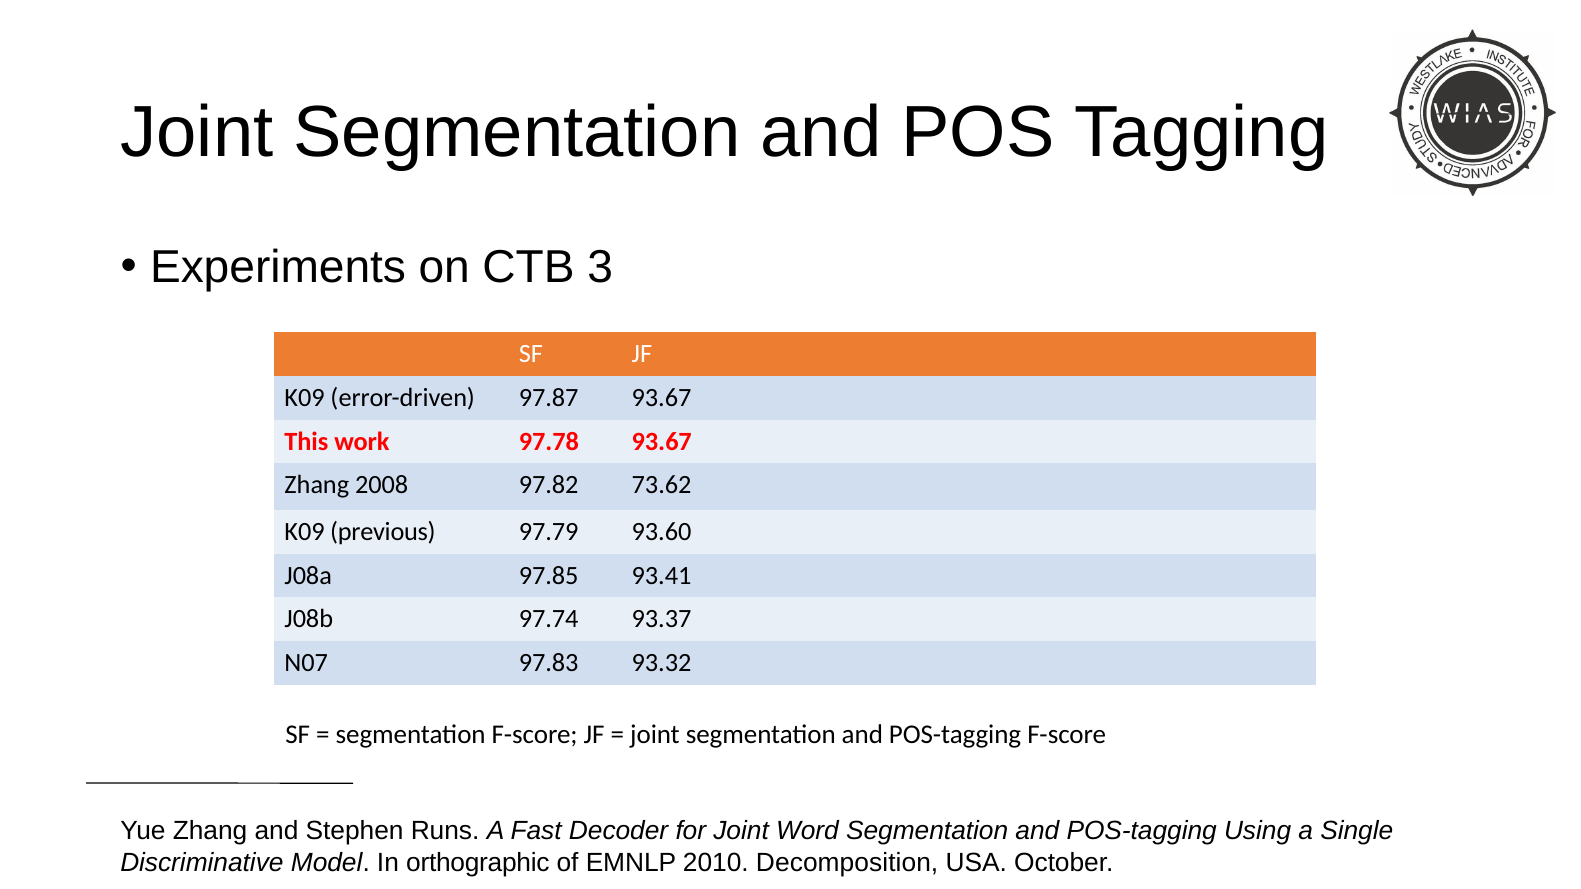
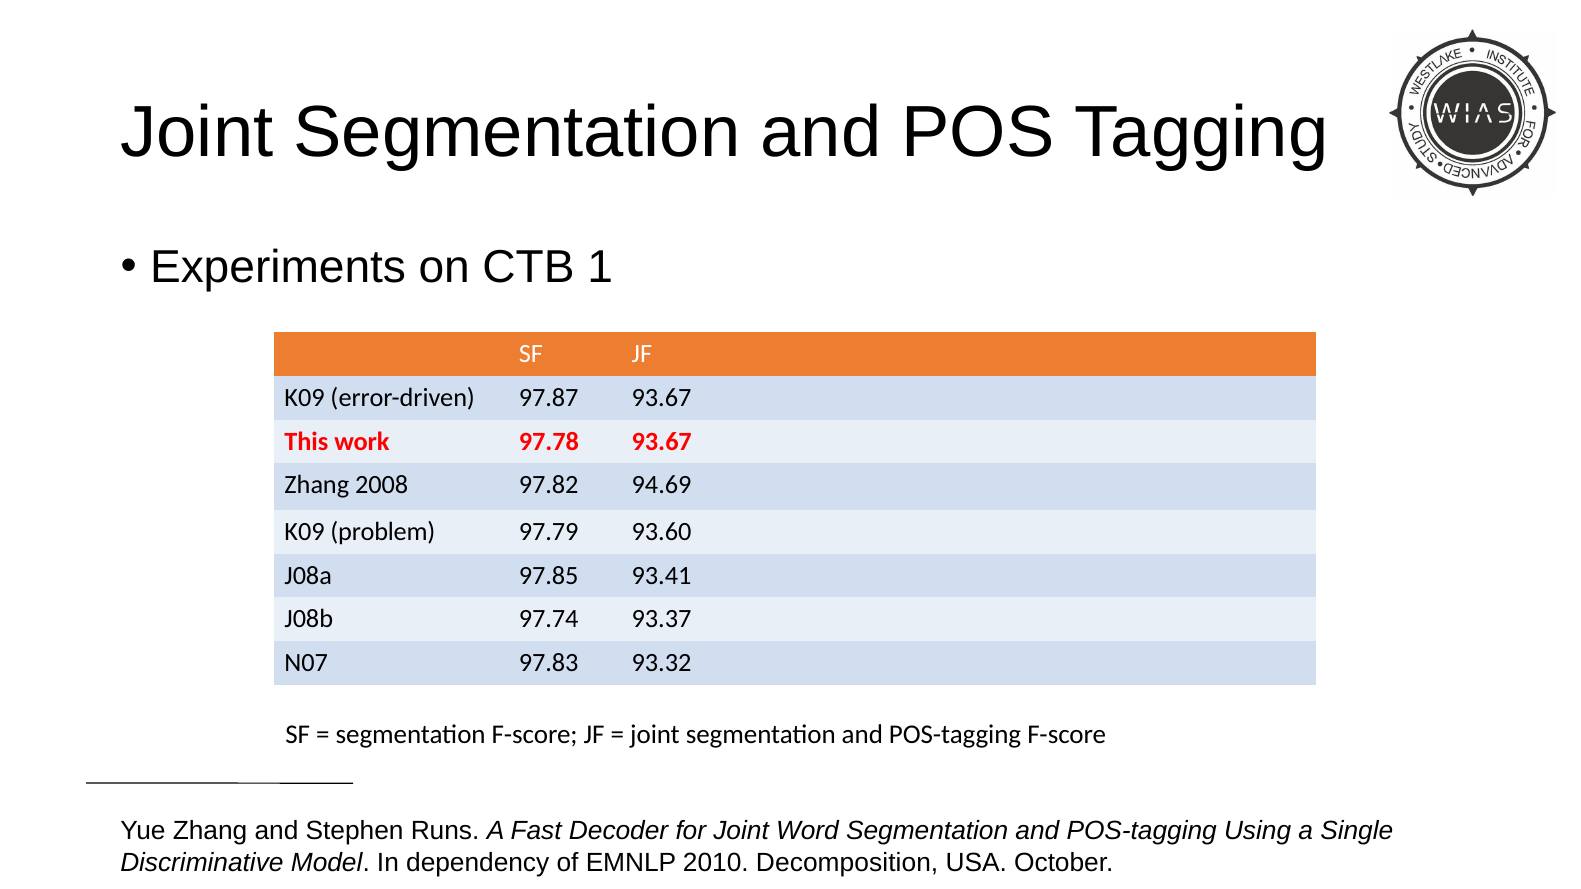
3: 3 -> 1
73.62: 73.62 -> 94.69
previous: previous -> problem
orthographic: orthographic -> dependency
